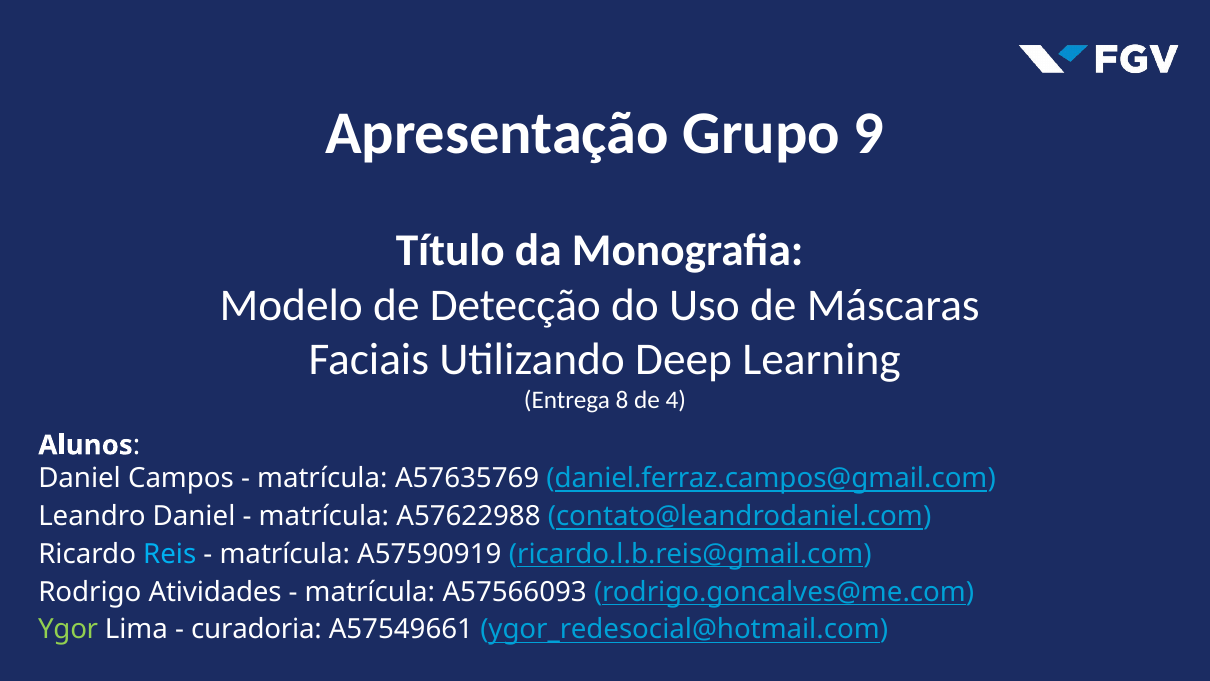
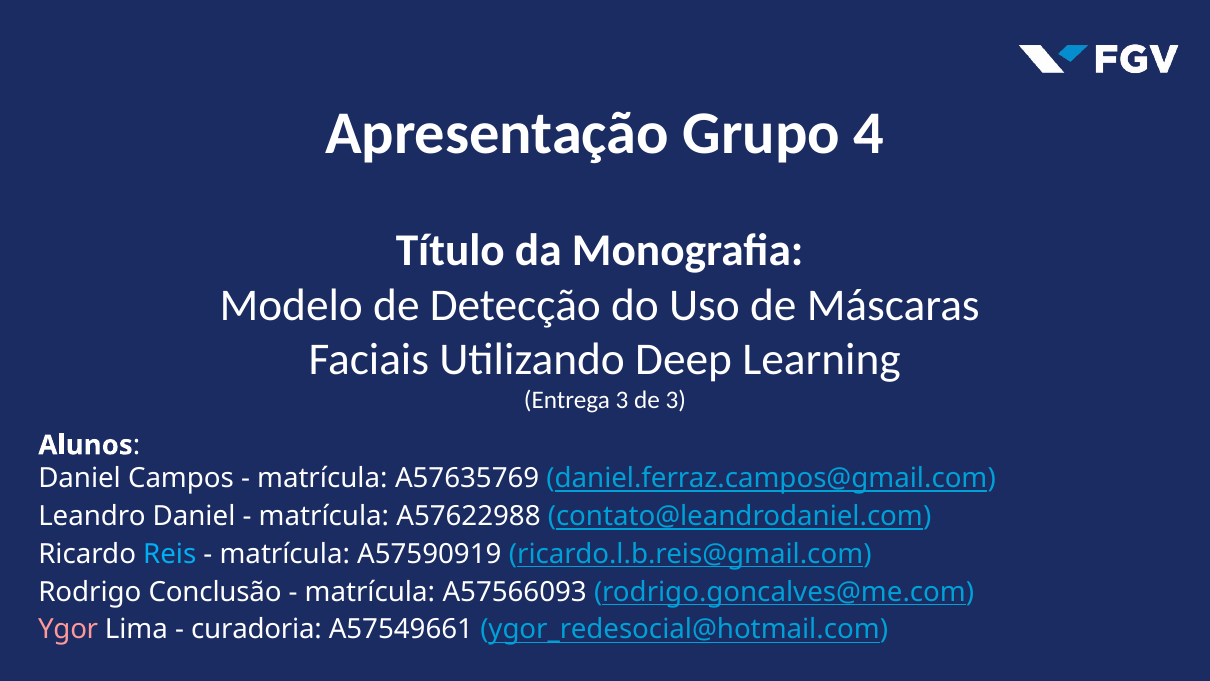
9: 9 -> 4
Entrega 8: 8 -> 3
de 4: 4 -> 3
Atividades: Atividades -> Conclusão
Ygor colour: light green -> pink
